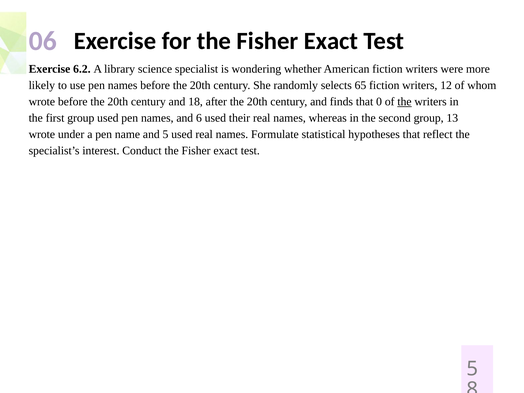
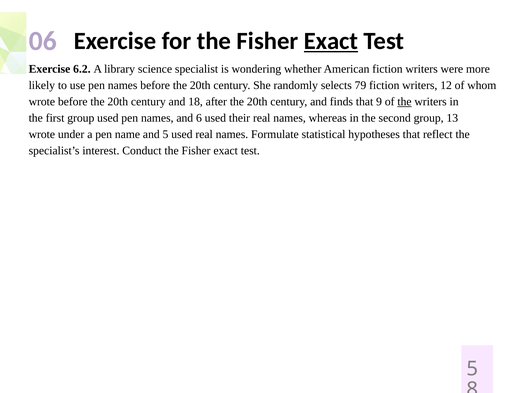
Exact at (331, 41) underline: none -> present
65: 65 -> 79
0: 0 -> 9
